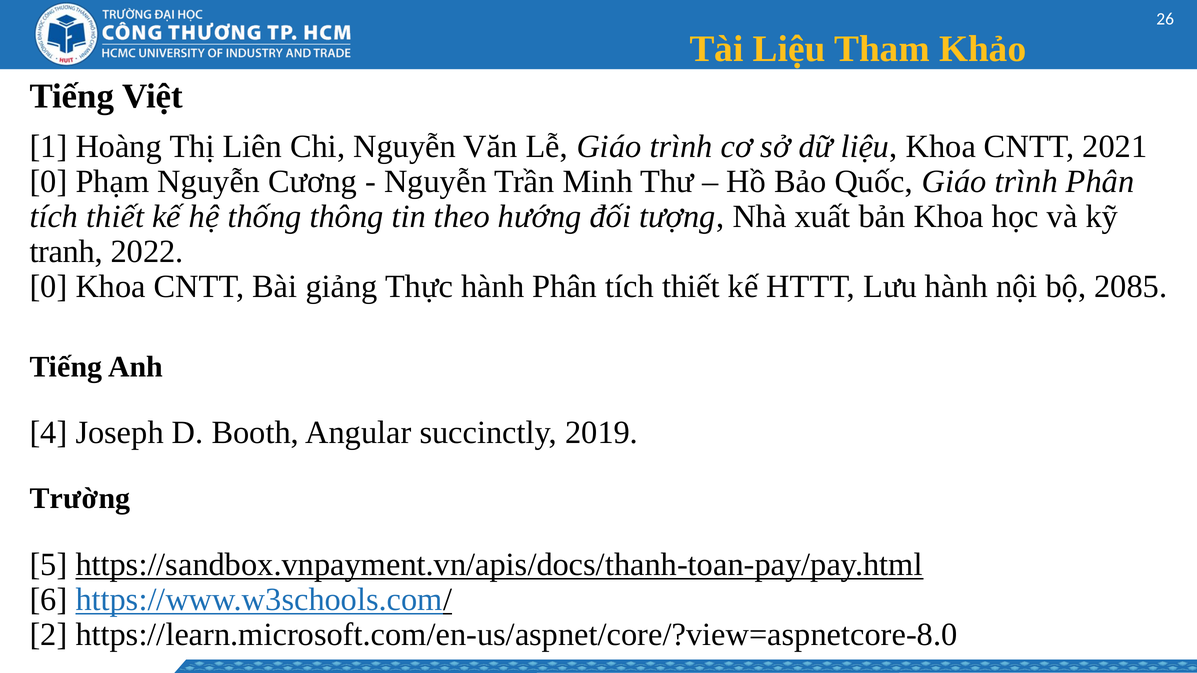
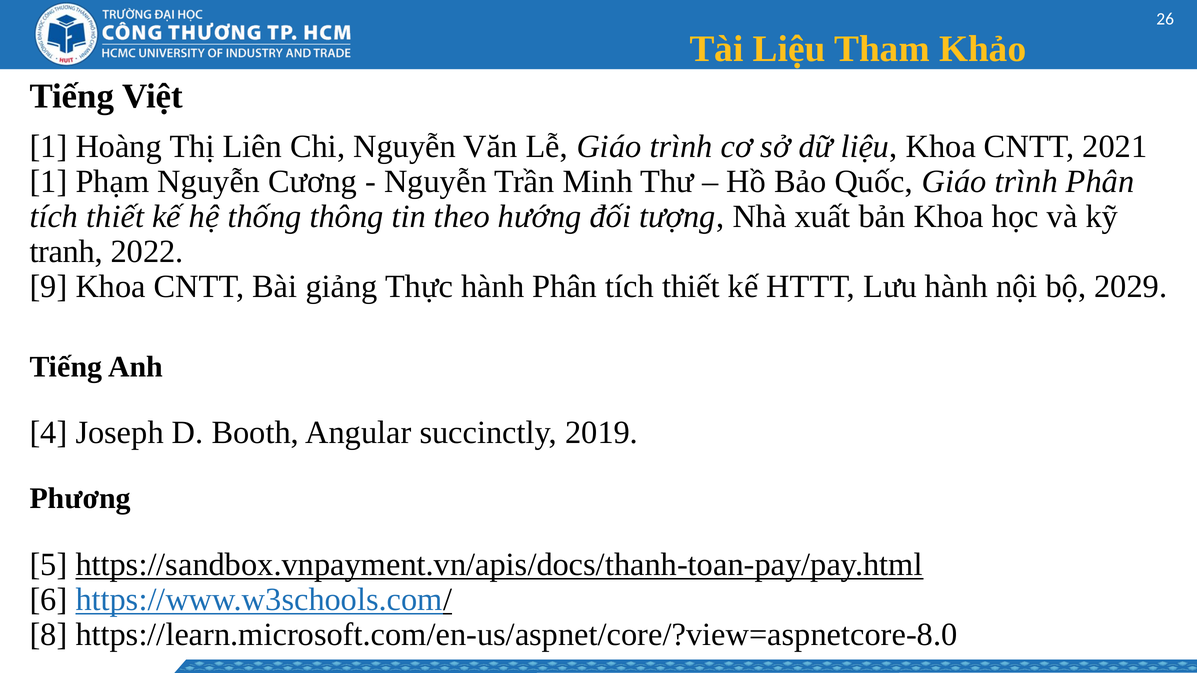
0 at (48, 182): 0 -> 1
0 at (48, 287): 0 -> 9
2085: 2085 -> 2029
Trường: Trường -> Phương
2: 2 -> 8
